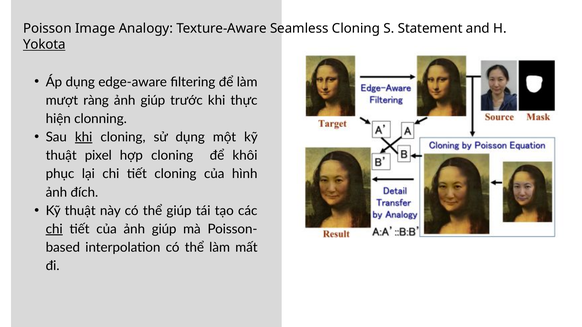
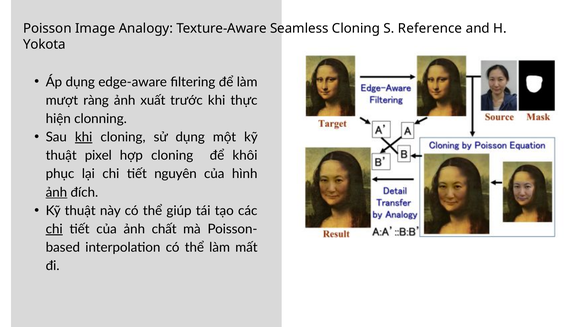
Statement: Statement -> Reference
Yokota underline: present -> none
giúp at (153, 100): giúp -> xuất
tiết cloning: cloning -> nguyên
ảnh at (56, 193) underline: none -> present
của ảnh giúp: giúp -> chất
